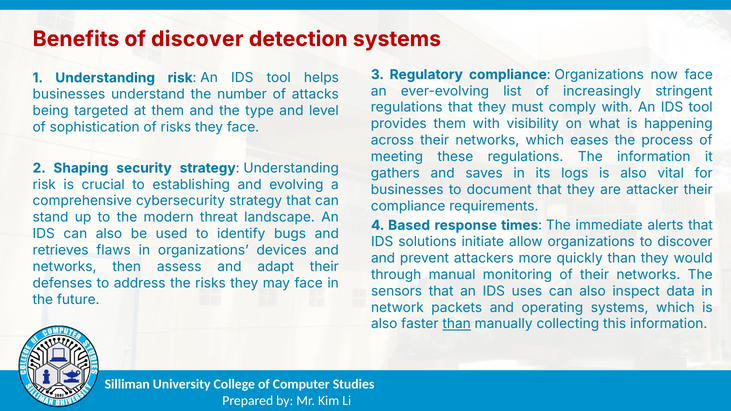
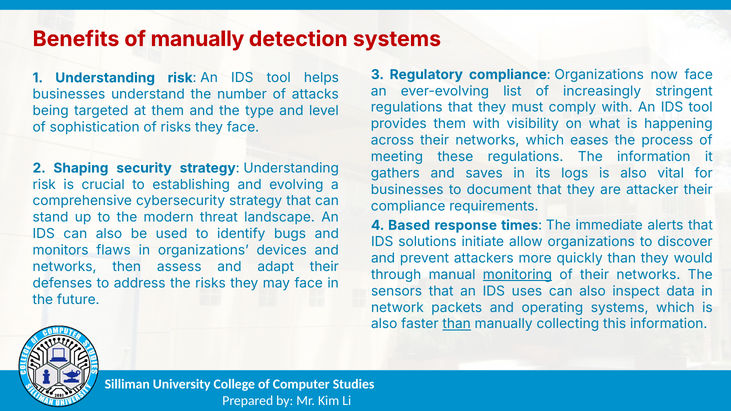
of discover: discover -> manually
retrieves: retrieves -> monitors
monitoring underline: none -> present
